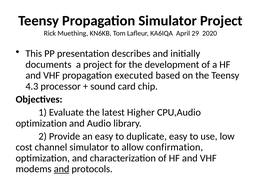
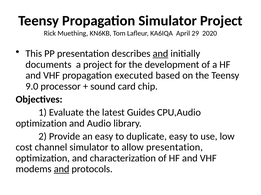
and at (160, 54) underline: none -> present
4.3: 4.3 -> 9.0
Higher: Higher -> Guides
allow confirmation: confirmation -> presentation
